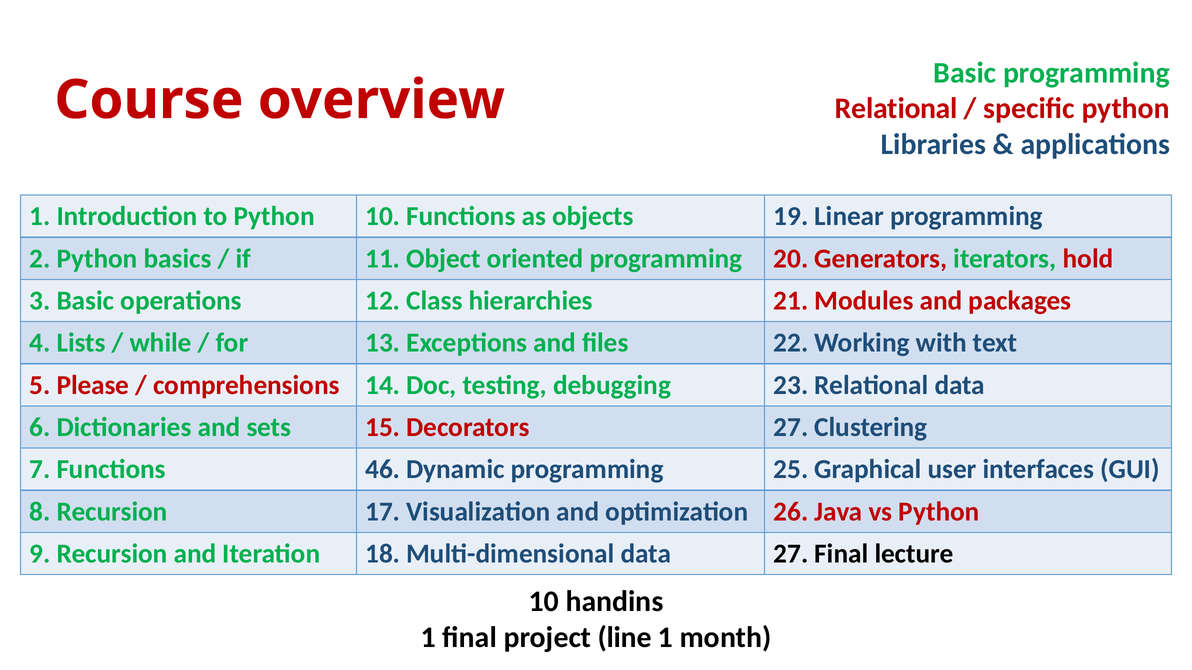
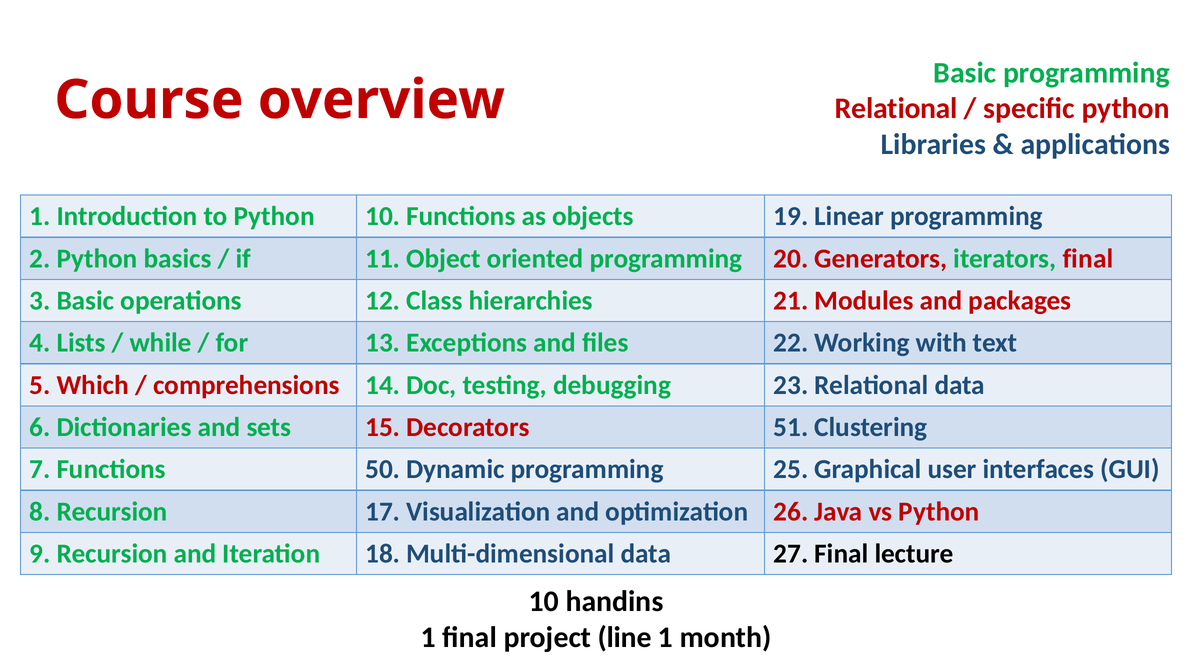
iterators hold: hold -> final
Please: Please -> Which
Decorators 27: 27 -> 51
46: 46 -> 50
